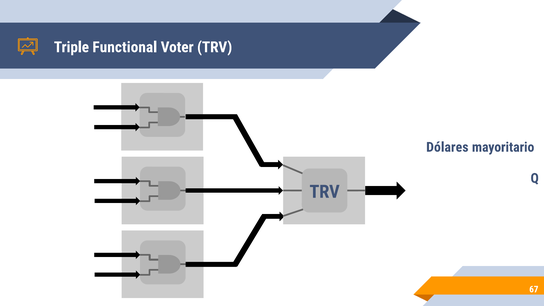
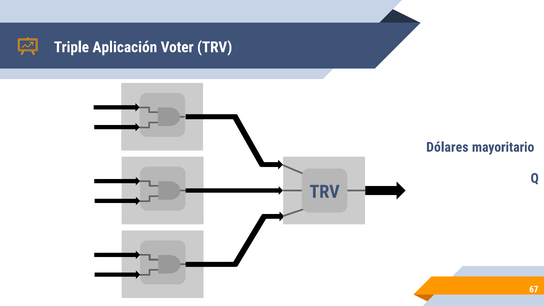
Functional: Functional -> Aplicación
